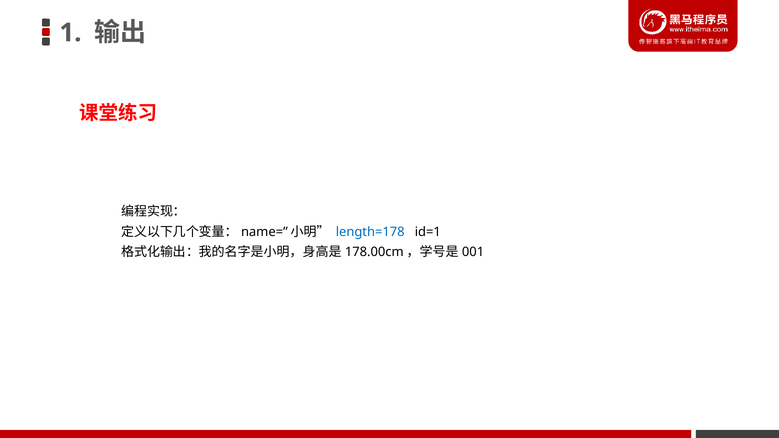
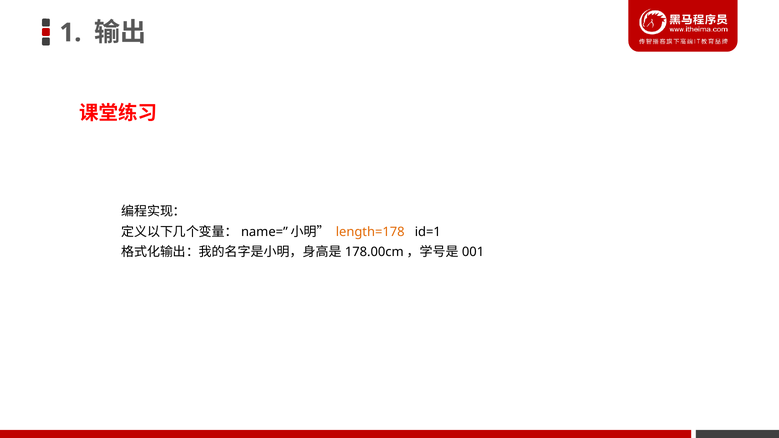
length=178 colour: blue -> orange
